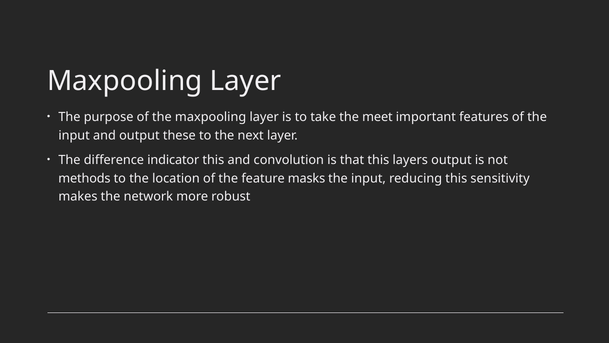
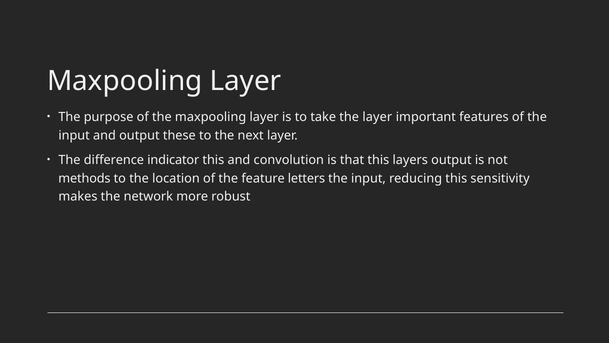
the meet: meet -> layer
masks: masks -> letters
